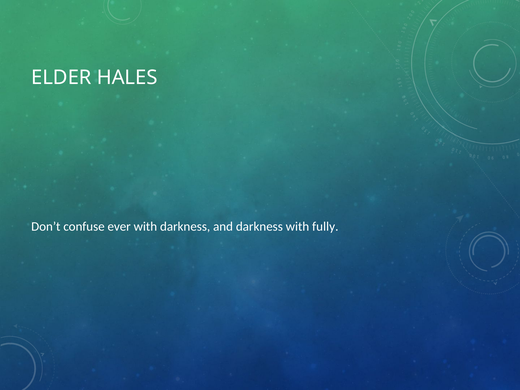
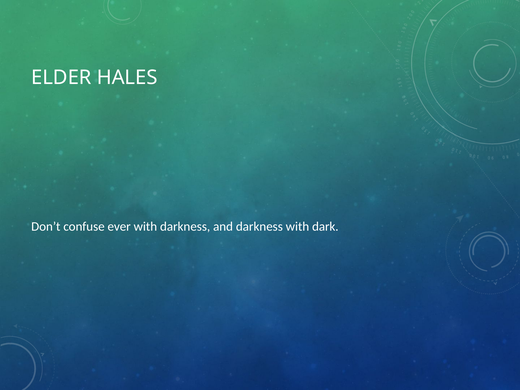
fully: fully -> dark
